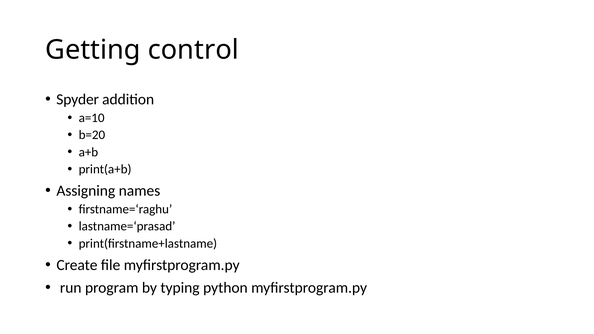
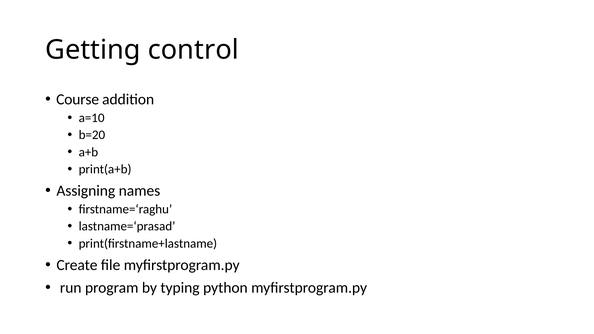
Spyder: Spyder -> Course
